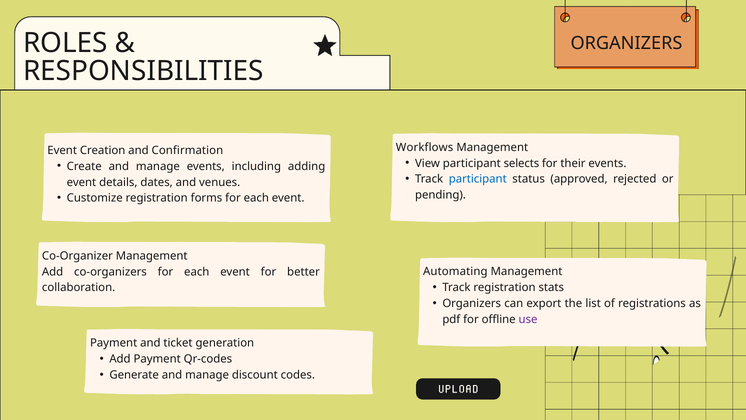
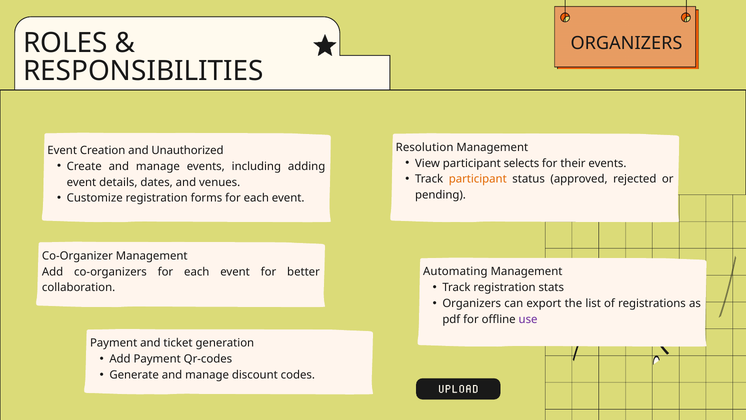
Workflows: Workflows -> Resolution
Confirmation: Confirmation -> Unauthorized
participant at (478, 179) colour: blue -> orange
